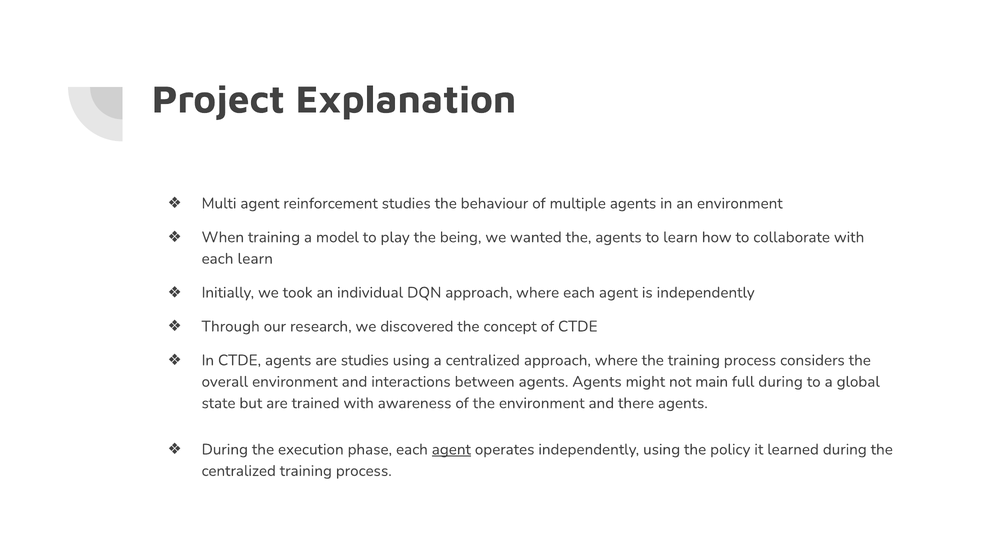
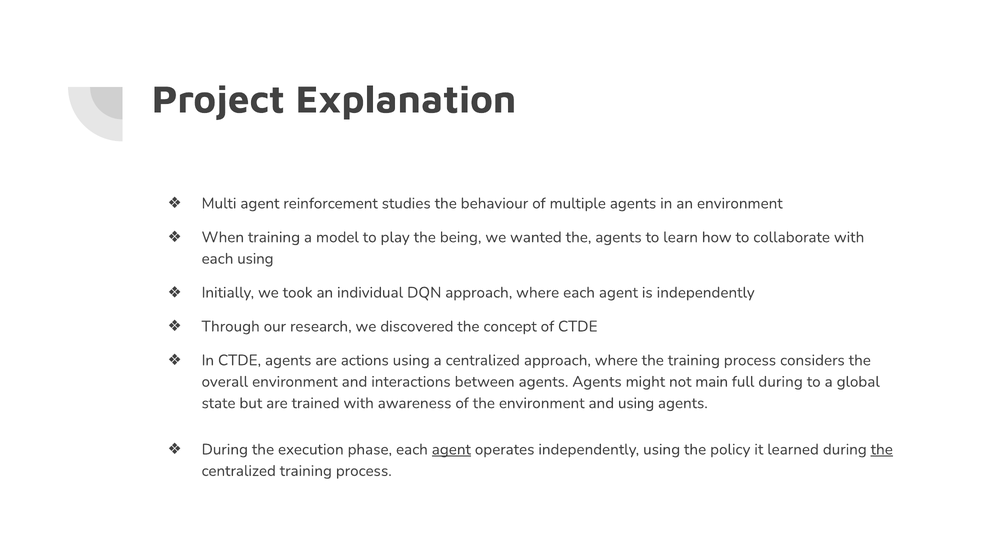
each learn: learn -> using
are studies: studies -> actions
and there: there -> using
the at (882, 449) underline: none -> present
